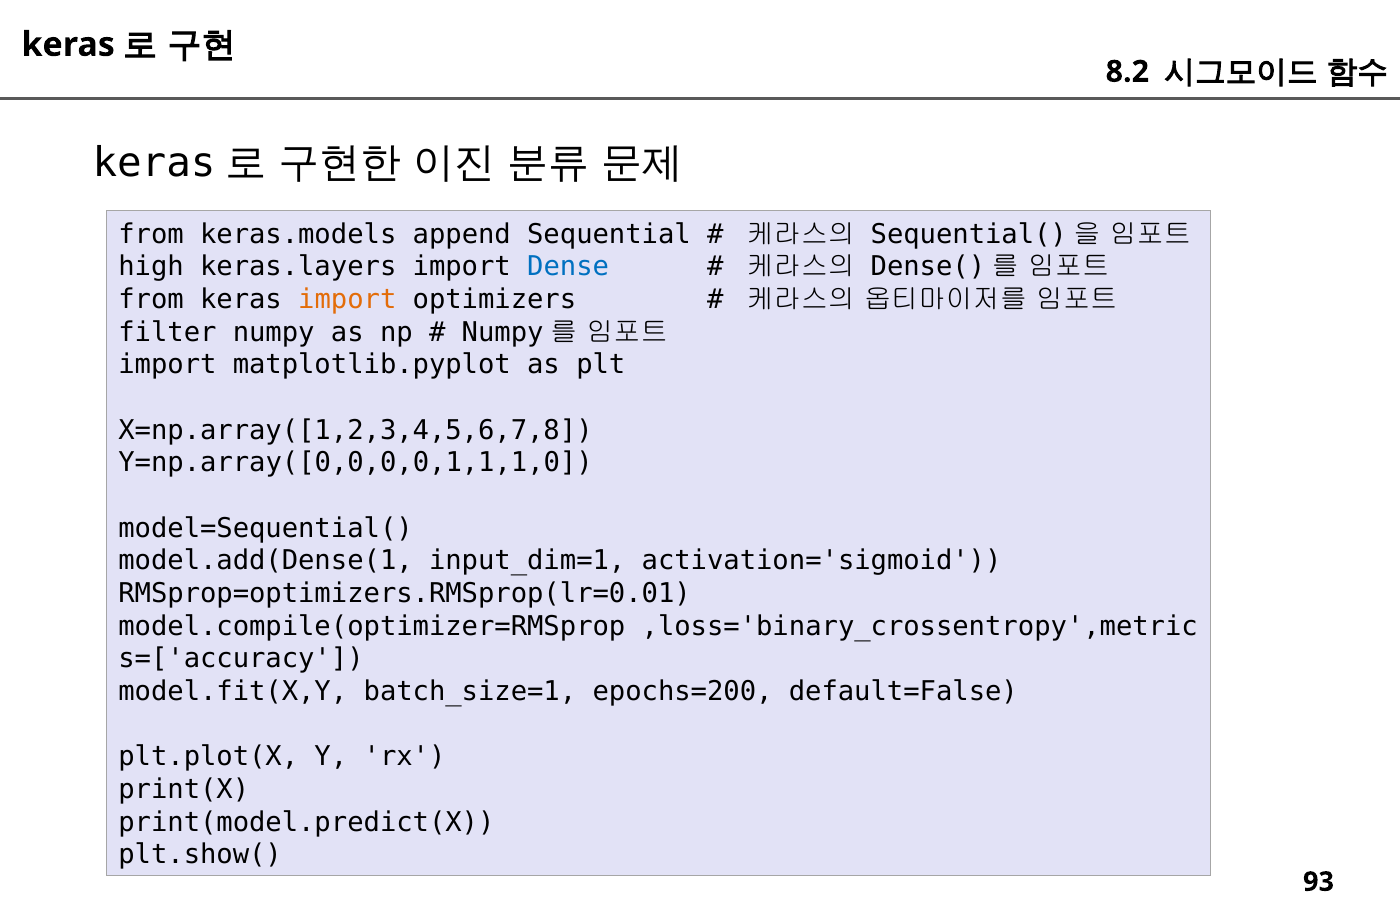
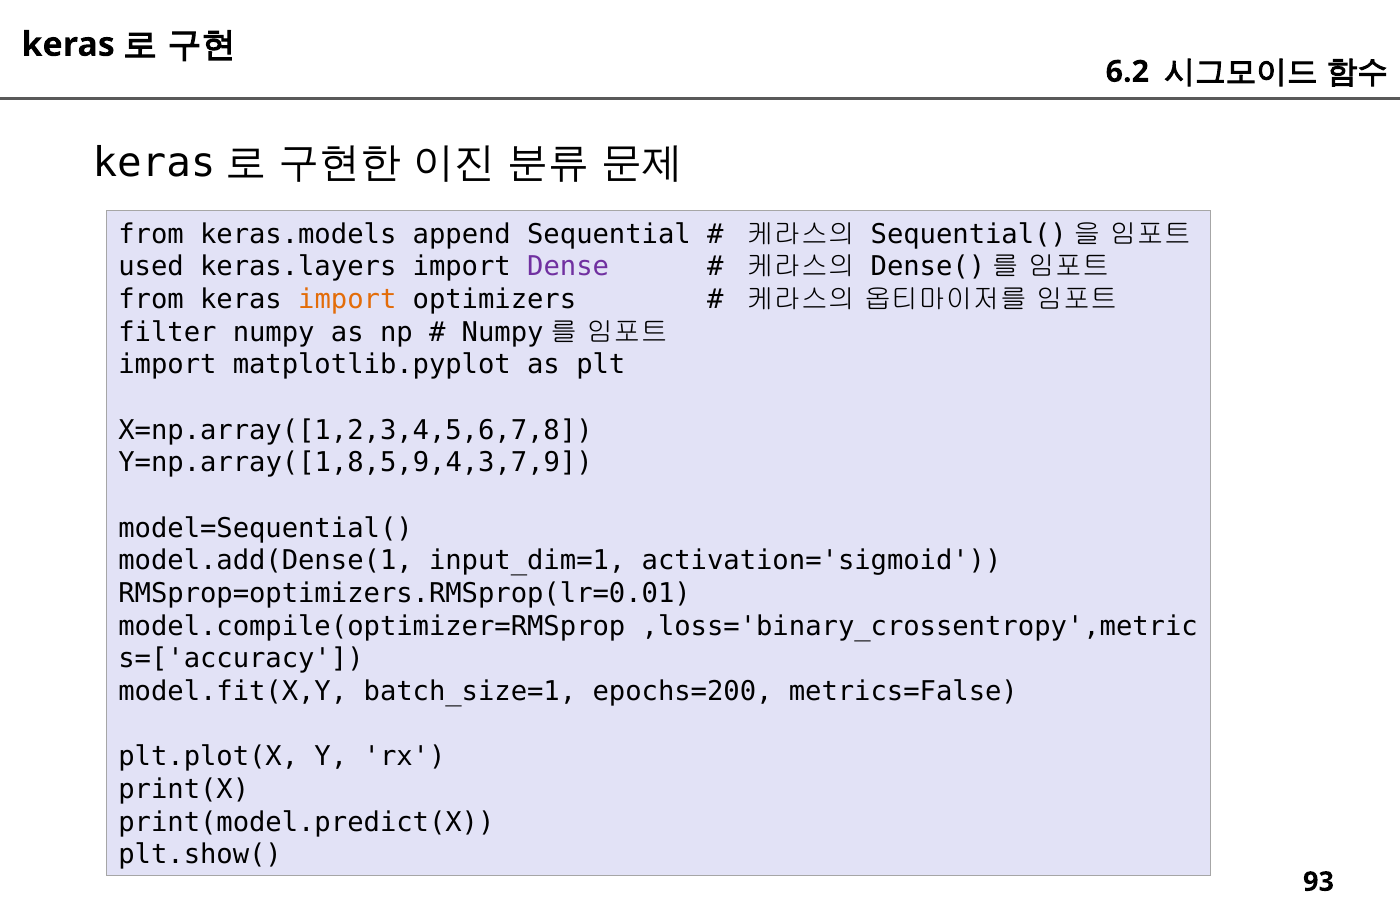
8.2: 8.2 -> 6.2
high: high -> used
Dense colour: blue -> purple
Y=np.array([0,0,0,0,1,1,1,0: Y=np.array([0,0,0,0,1,1,1,0 -> Y=np.array([1,8,5,9,4,3,7,9
default=False: default=False -> metrics=False
